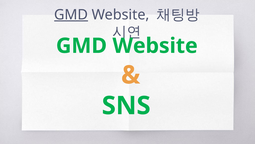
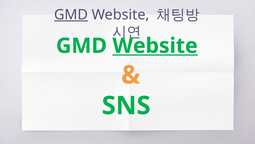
Website at (155, 46) underline: none -> present
